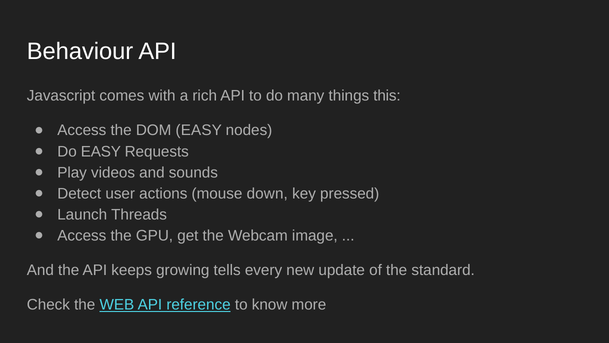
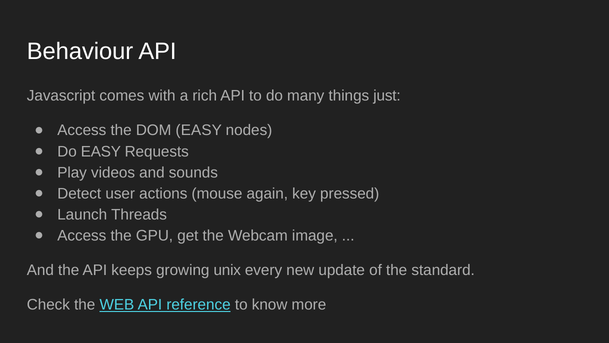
this: this -> just
down: down -> again
tells: tells -> unix
